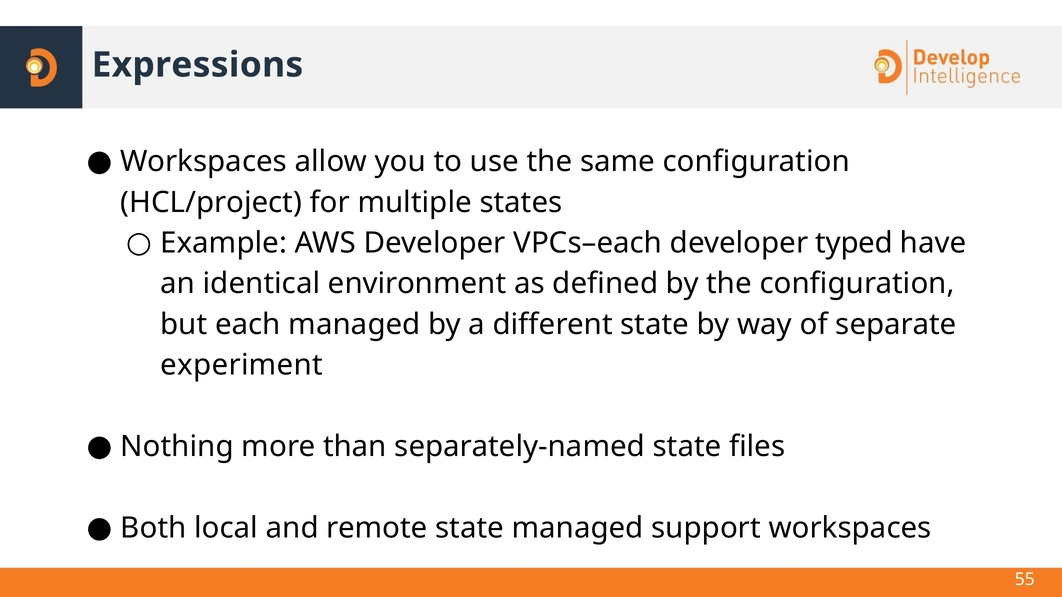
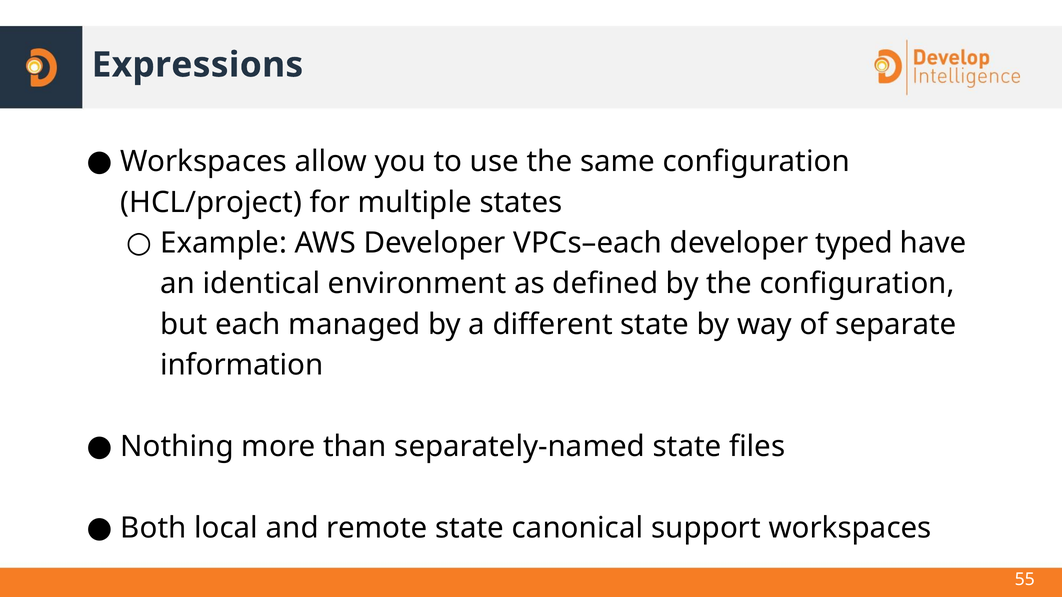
experiment: experiment -> information
state managed: managed -> canonical
